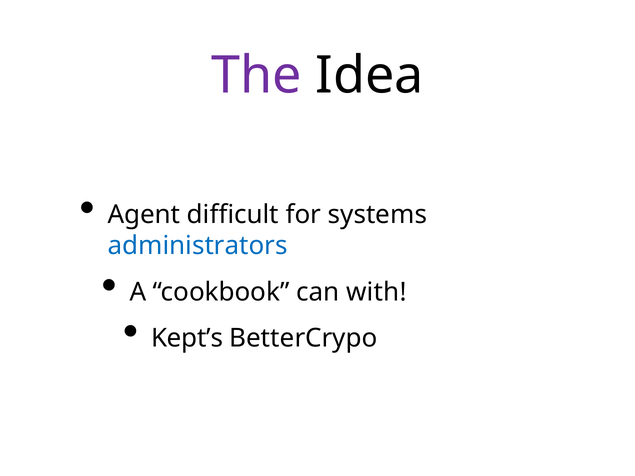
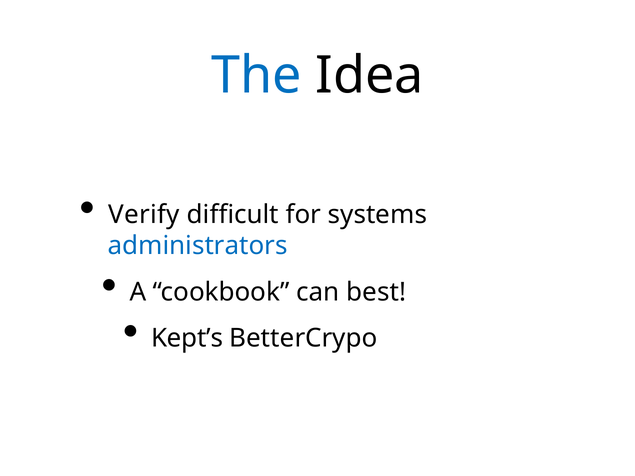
The colour: purple -> blue
Agent: Agent -> Verify
with: with -> best
